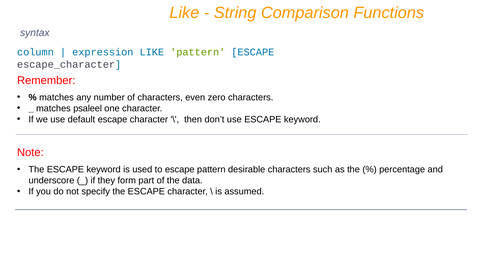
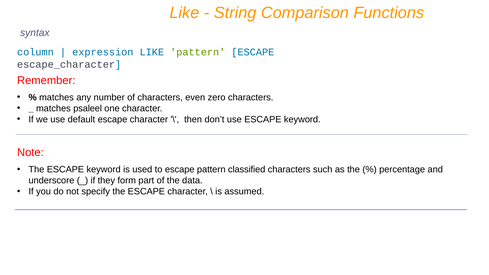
desirable: desirable -> classified
